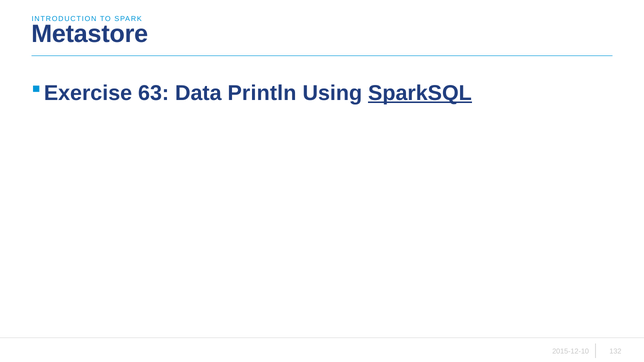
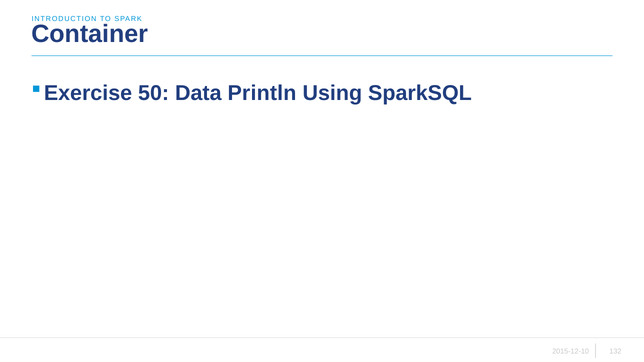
Metastore: Metastore -> Container
63: 63 -> 50
SparkSQL underline: present -> none
